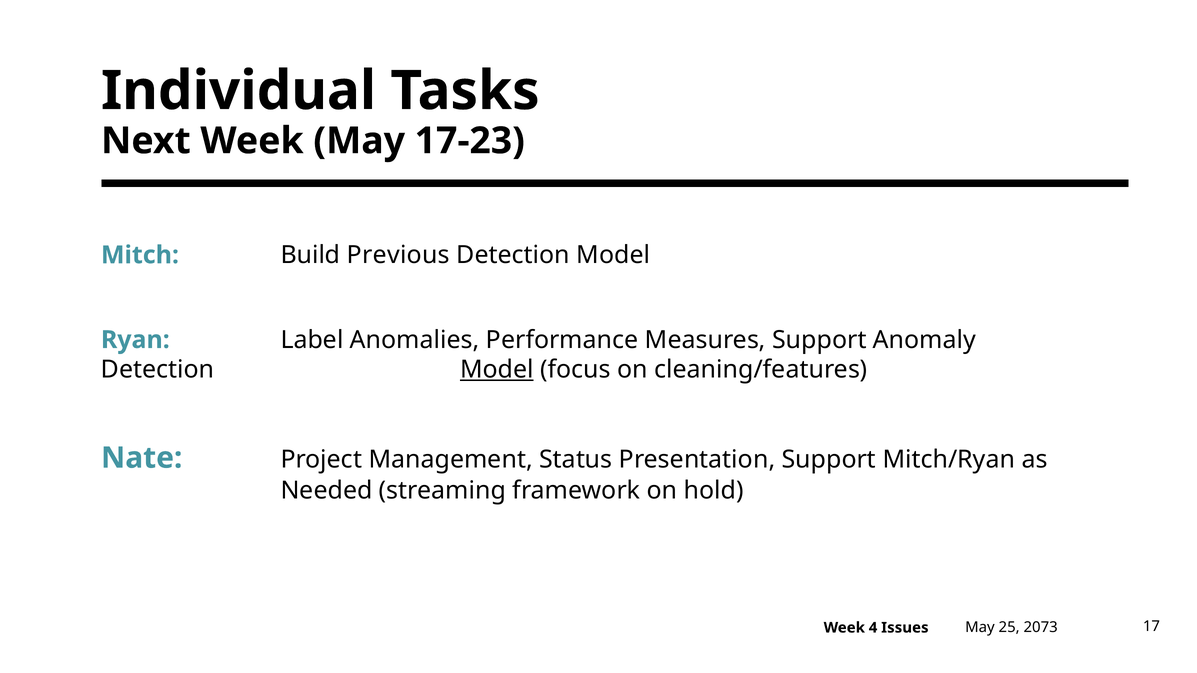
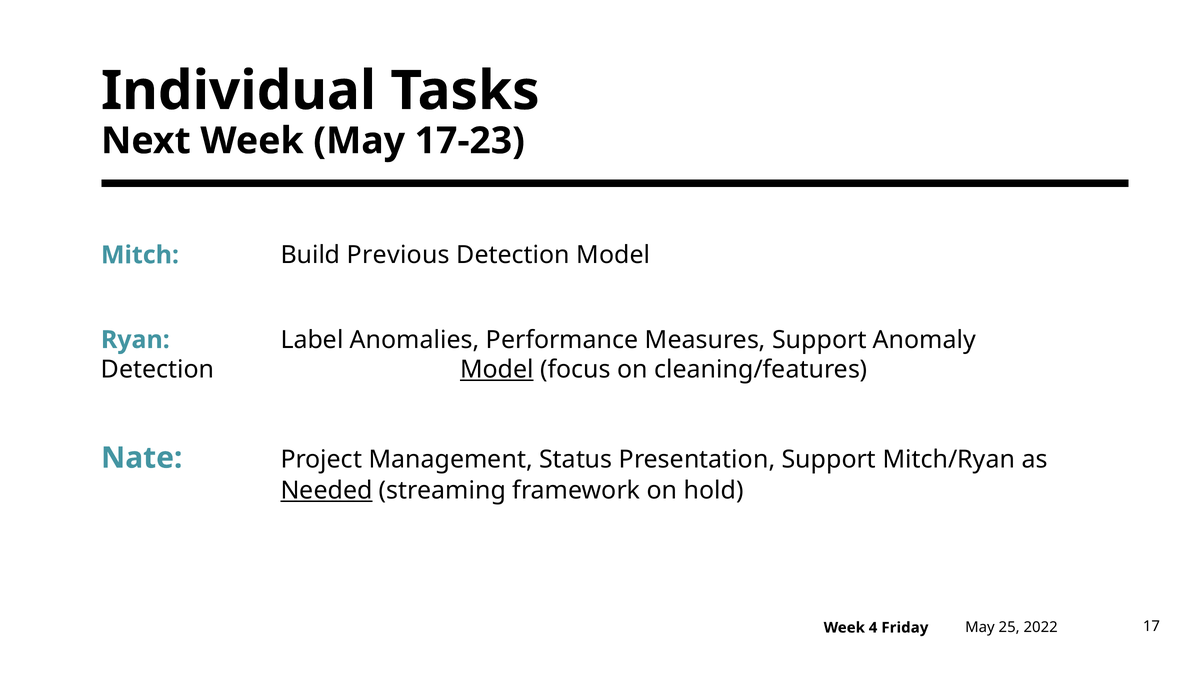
Needed underline: none -> present
2073: 2073 -> 2022
Issues: Issues -> Friday
